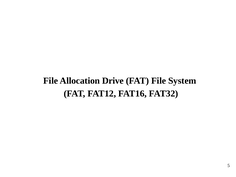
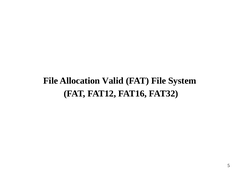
Drive: Drive -> Valid
